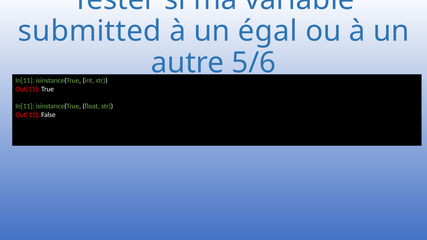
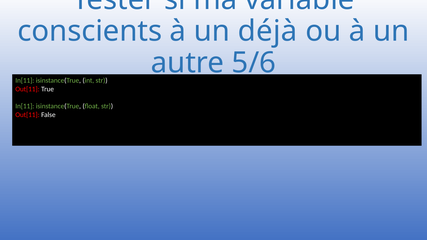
submitted: submitted -> conscients
égal: égal -> déjà
